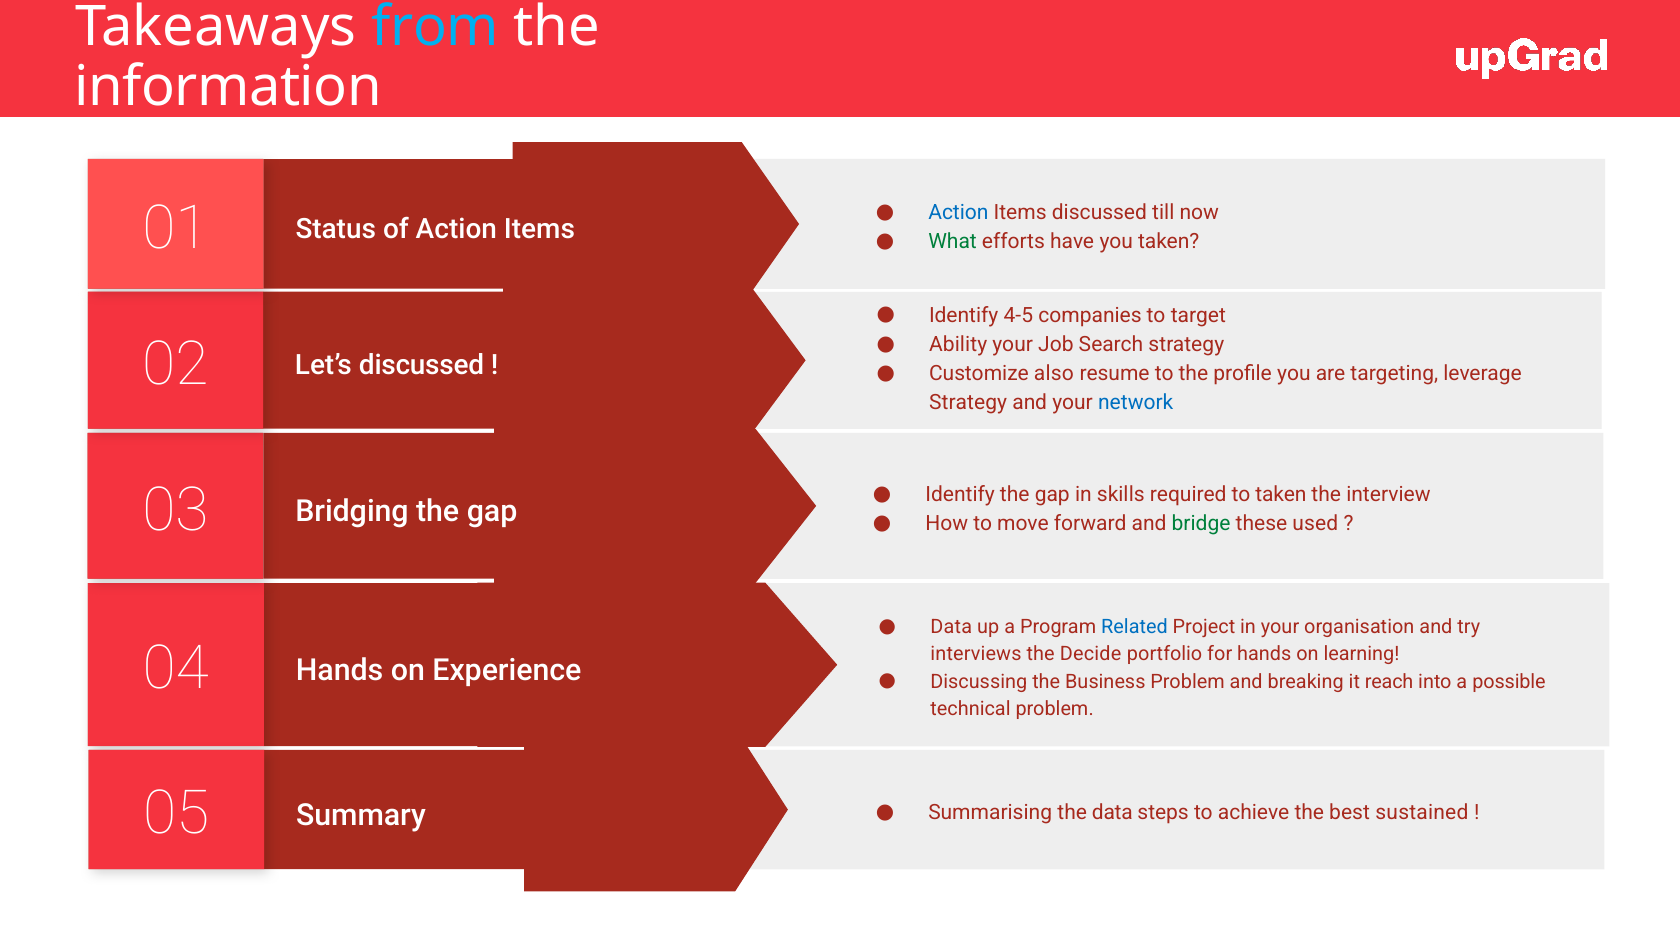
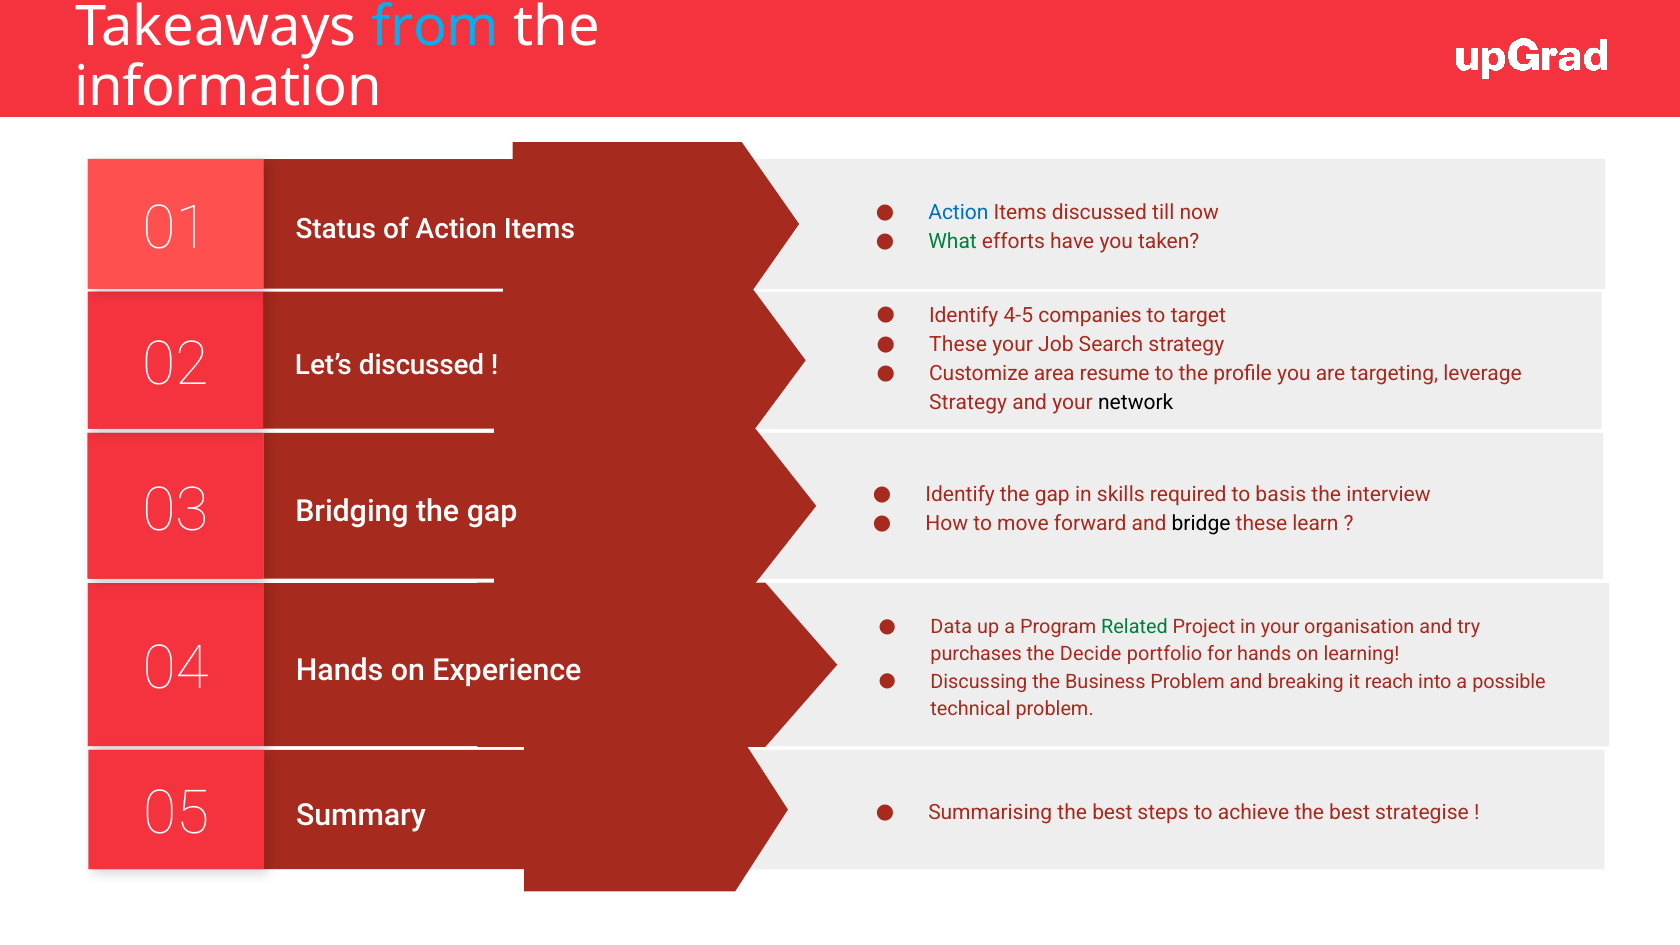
Ability at (958, 344): Ability -> These
also: also -> area
network colour: blue -> black
to taken: taken -> basis
bridge colour: green -> black
used: used -> learn
Related colour: blue -> green
interviews: interviews -> purchases
Summarising the data: data -> best
sustained: sustained -> strategise
